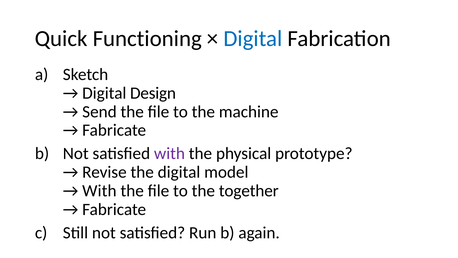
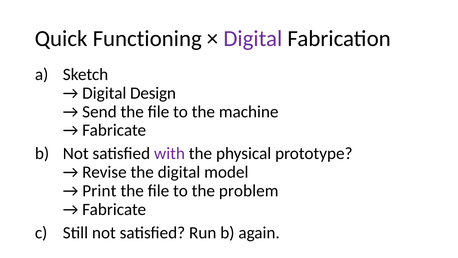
Digital at (253, 38) colour: blue -> purple
With at (99, 190): With -> Print
together: together -> problem
